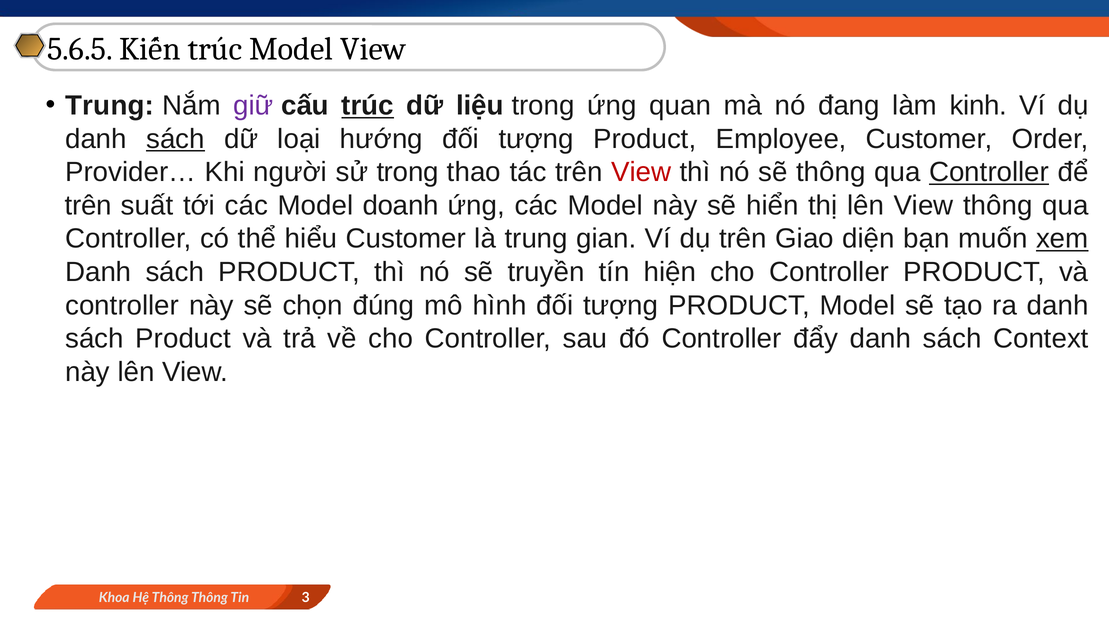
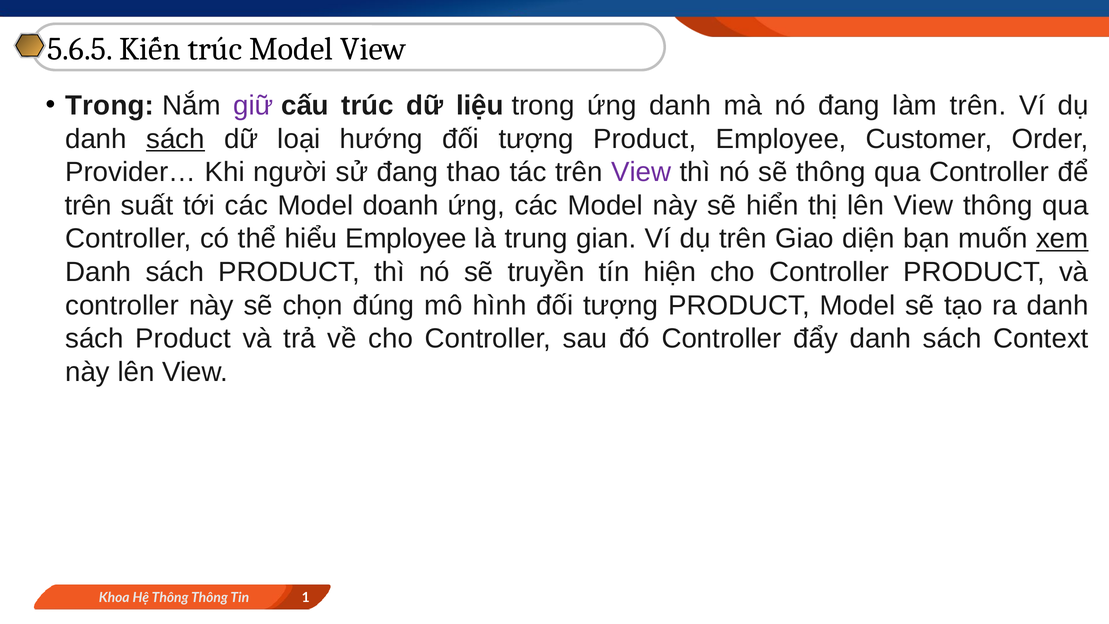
Trung at (110, 106): Trung -> Trong
trúc at (368, 106) underline: present -> none
ứng quan: quan -> danh
làm kinh: kinh -> trên
sử trong: trong -> đang
View at (641, 172) colour: red -> purple
Controller at (989, 172) underline: present -> none
hiểu Customer: Customer -> Employee
3: 3 -> 1
